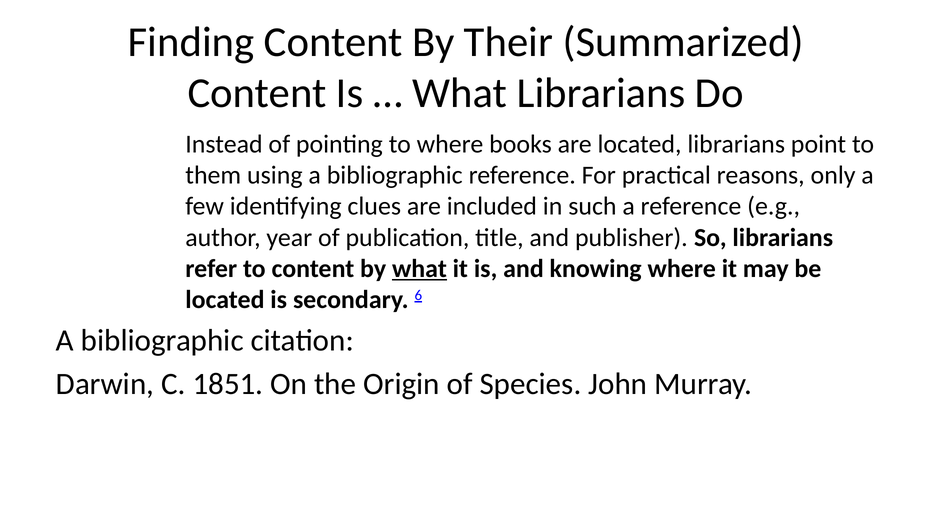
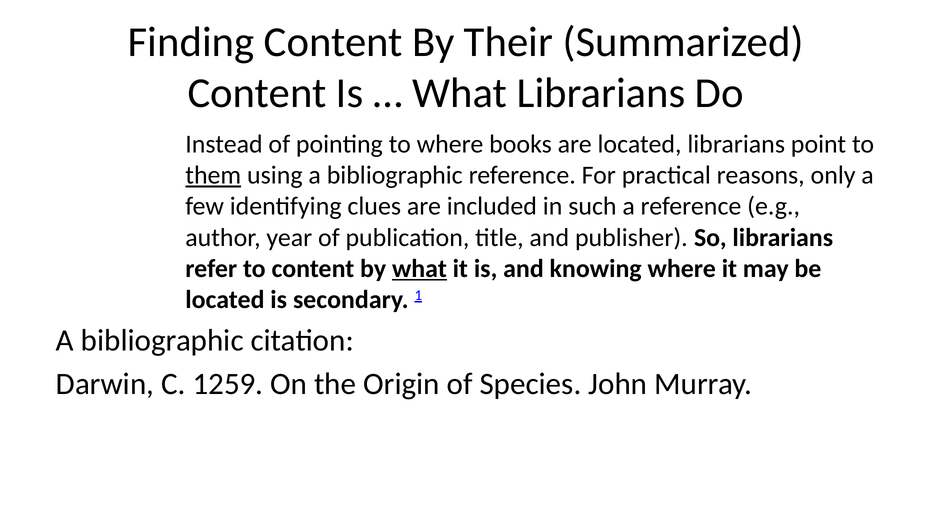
them underline: none -> present
6: 6 -> 1
1851: 1851 -> 1259
